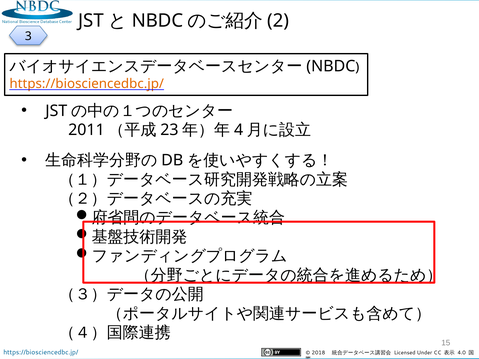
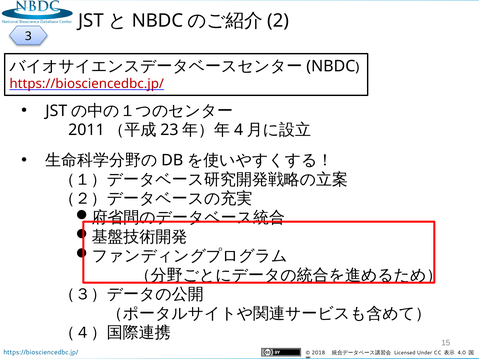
https://biosciencedbc.jp/ at (87, 84) colour: orange -> red
